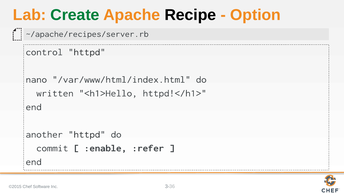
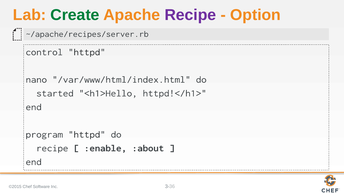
Recipe at (190, 15) colour: black -> purple
written: written -> started
another: another -> program
commit at (52, 148): commit -> recipe
:refer: :refer -> :about
